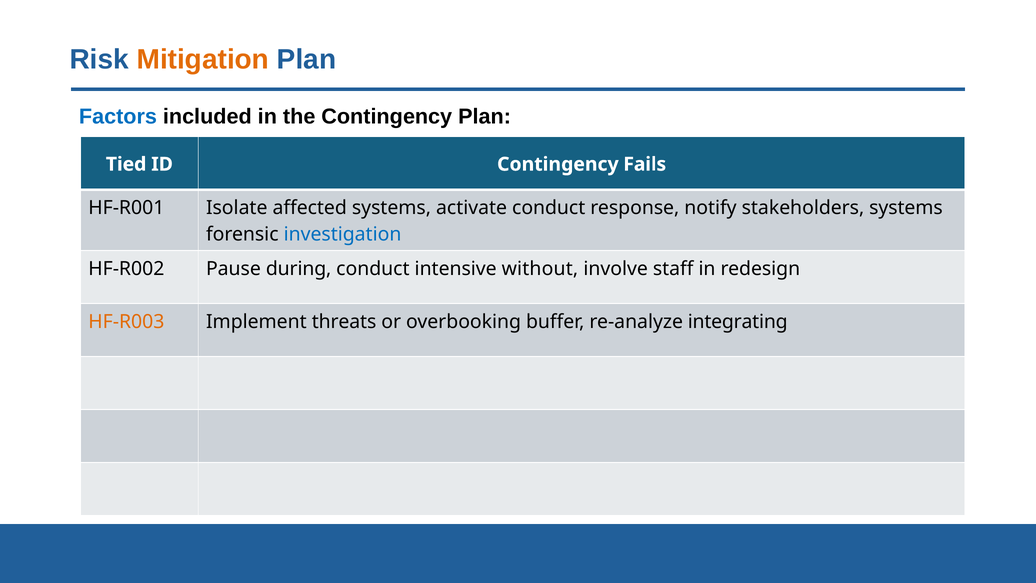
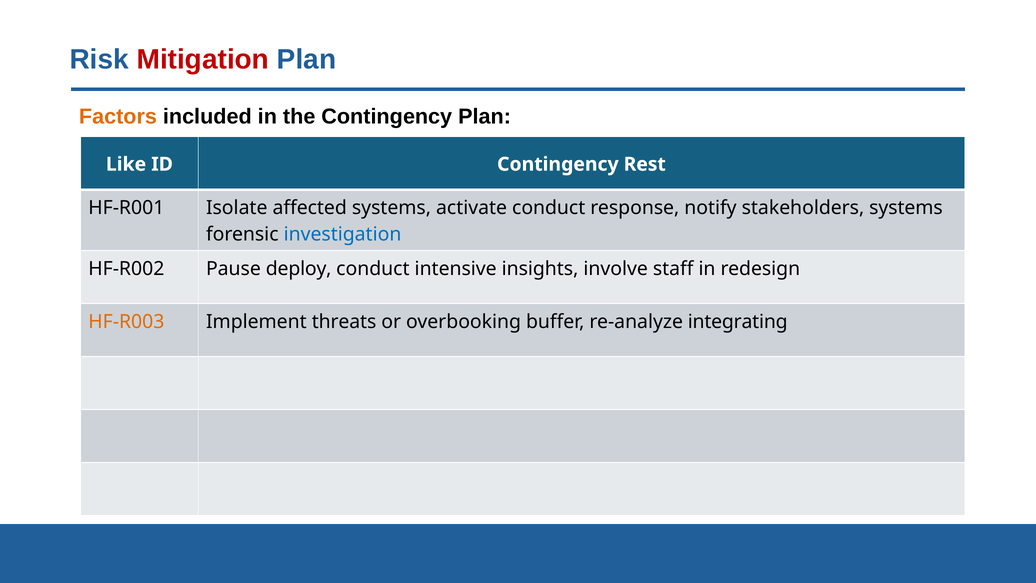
Mitigation colour: orange -> red
Factors colour: blue -> orange
Tied: Tied -> Like
Fails: Fails -> Rest
during: during -> deploy
without: without -> insights
